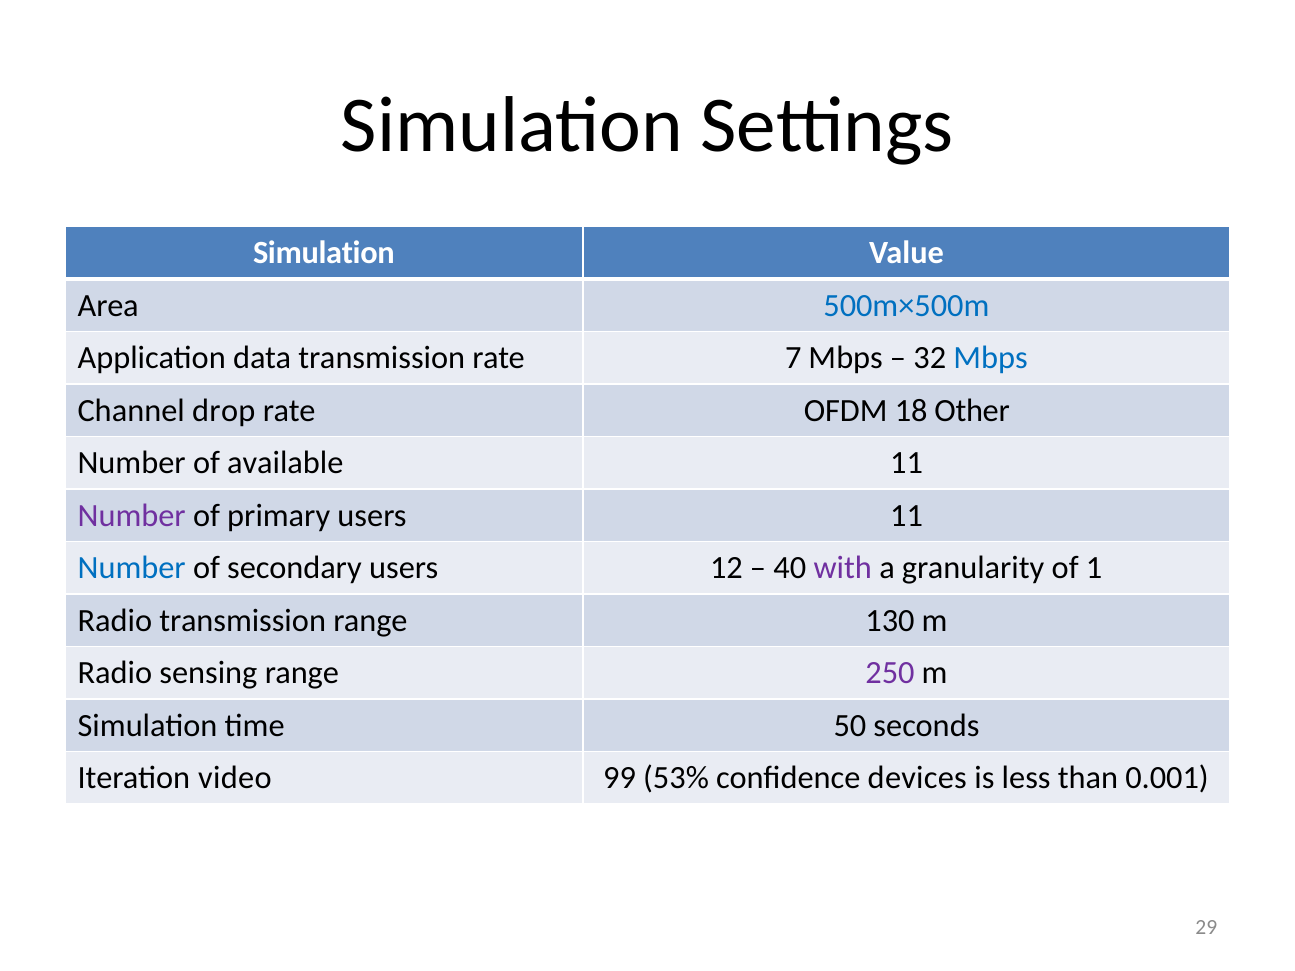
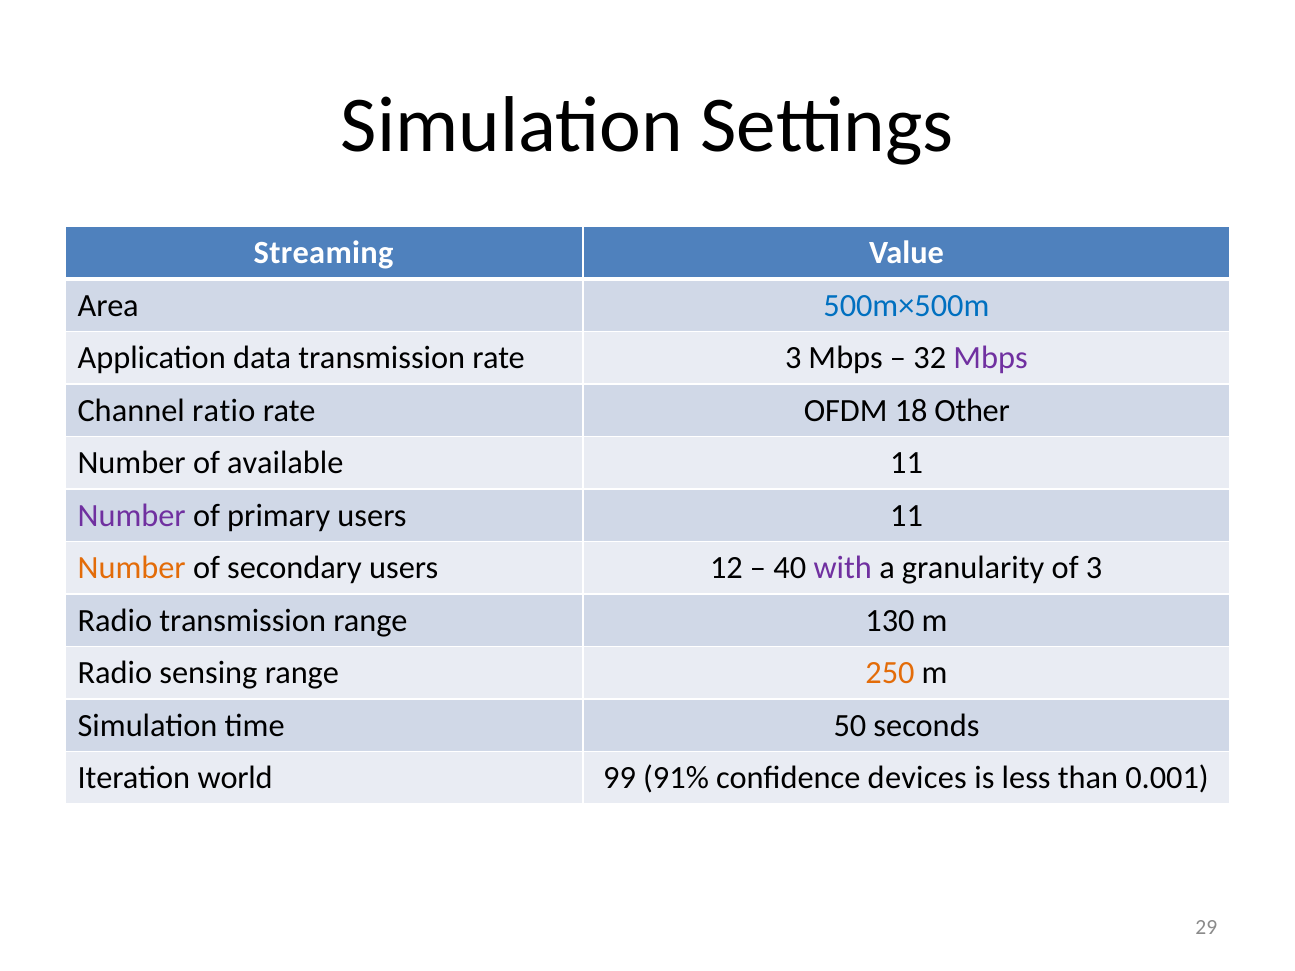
Simulation at (324, 253): Simulation -> Streaming
rate 7: 7 -> 3
Mbps at (991, 358) colour: blue -> purple
drop: drop -> ratio
Number at (132, 568) colour: blue -> orange
of 1: 1 -> 3
250 colour: purple -> orange
video: video -> world
53%: 53% -> 91%
